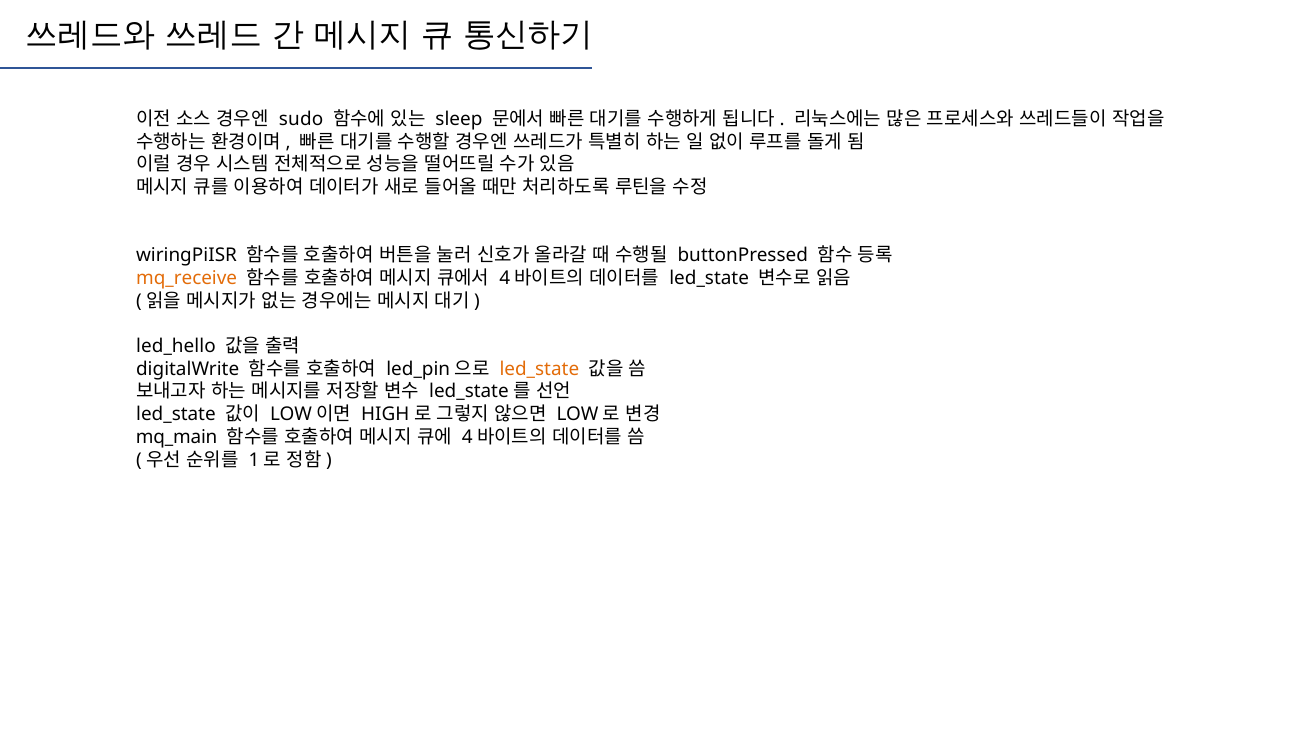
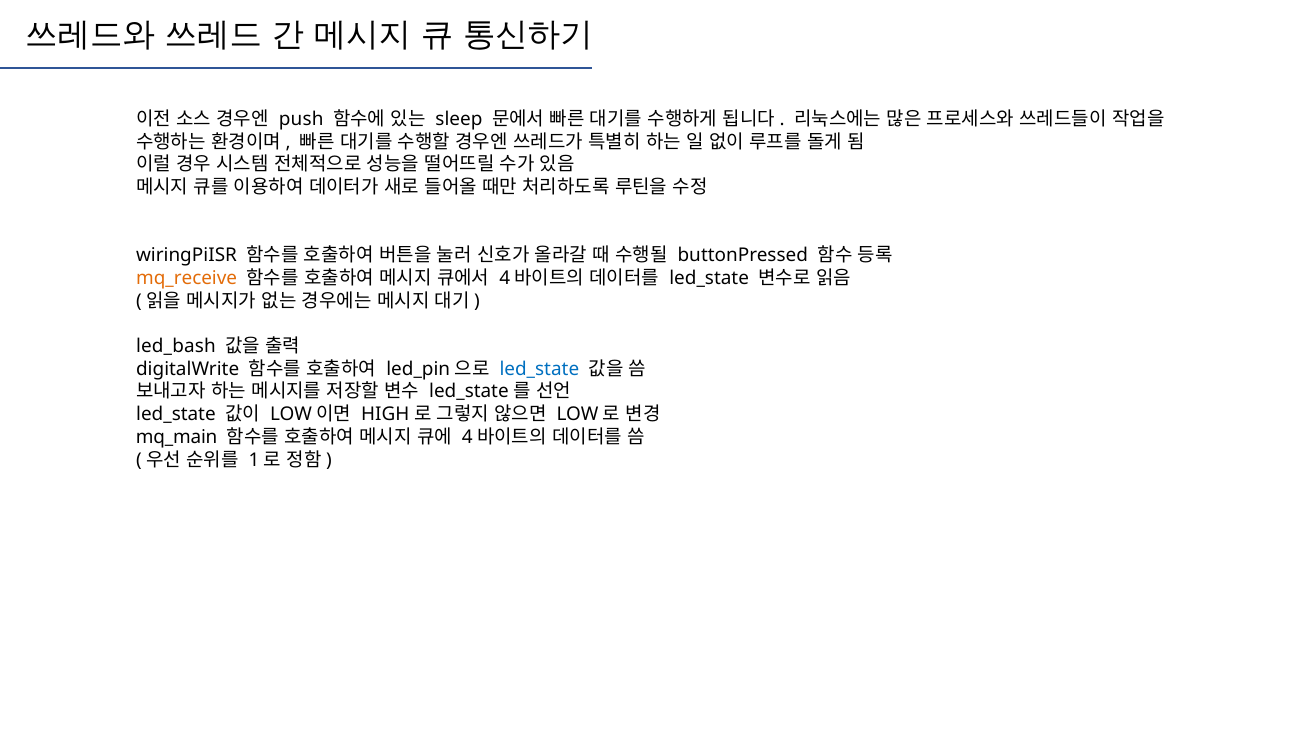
sudo: sudo -> push
led_hello: led_hello -> led_bash
led_state at (539, 369) colour: orange -> blue
